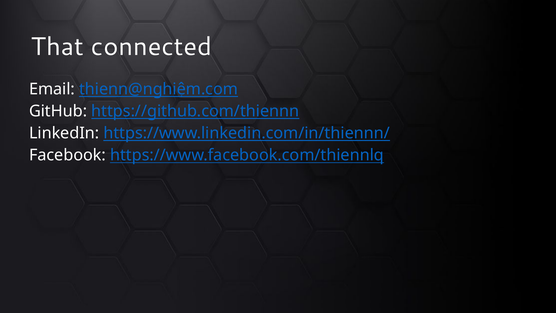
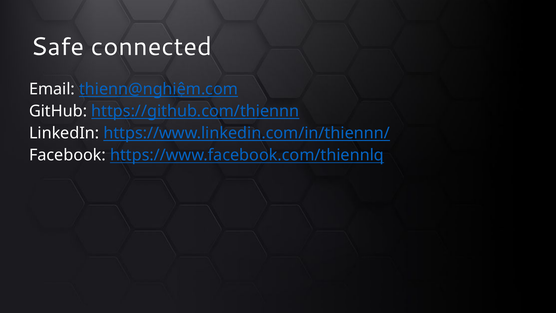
That: That -> Safe
